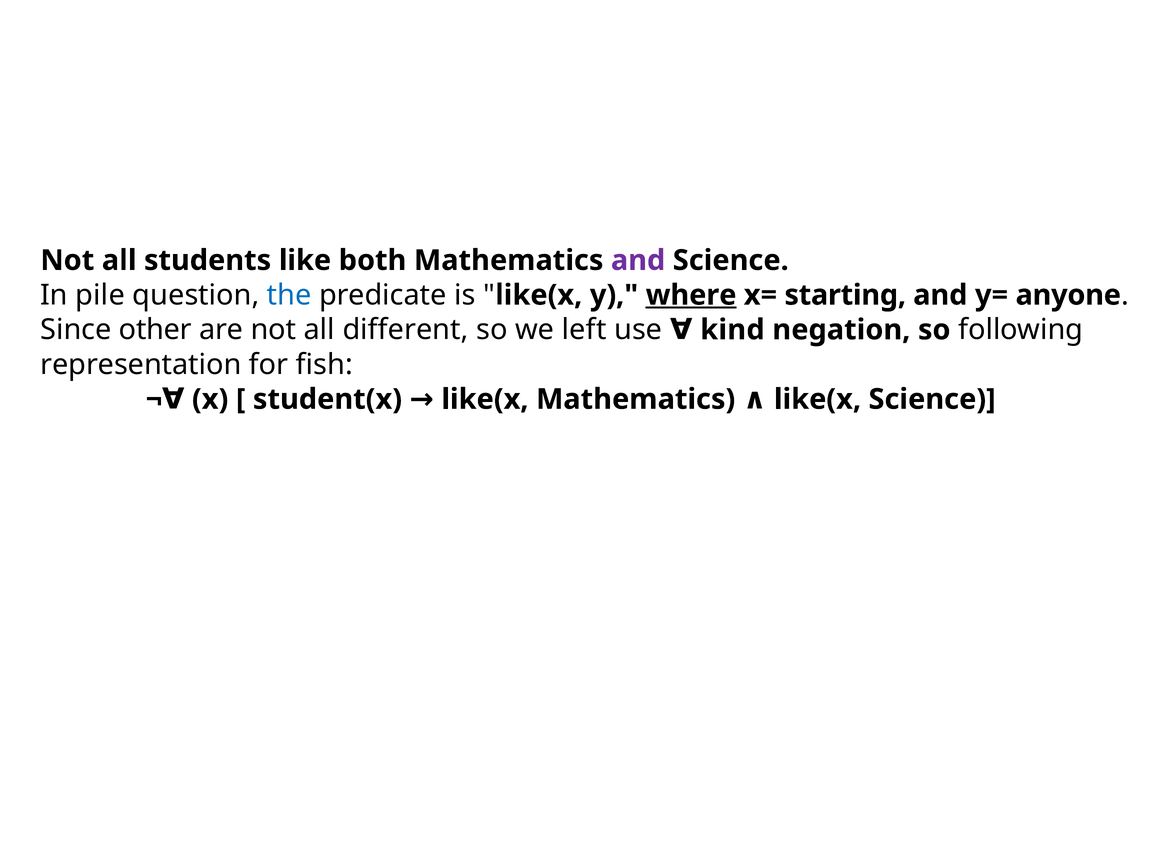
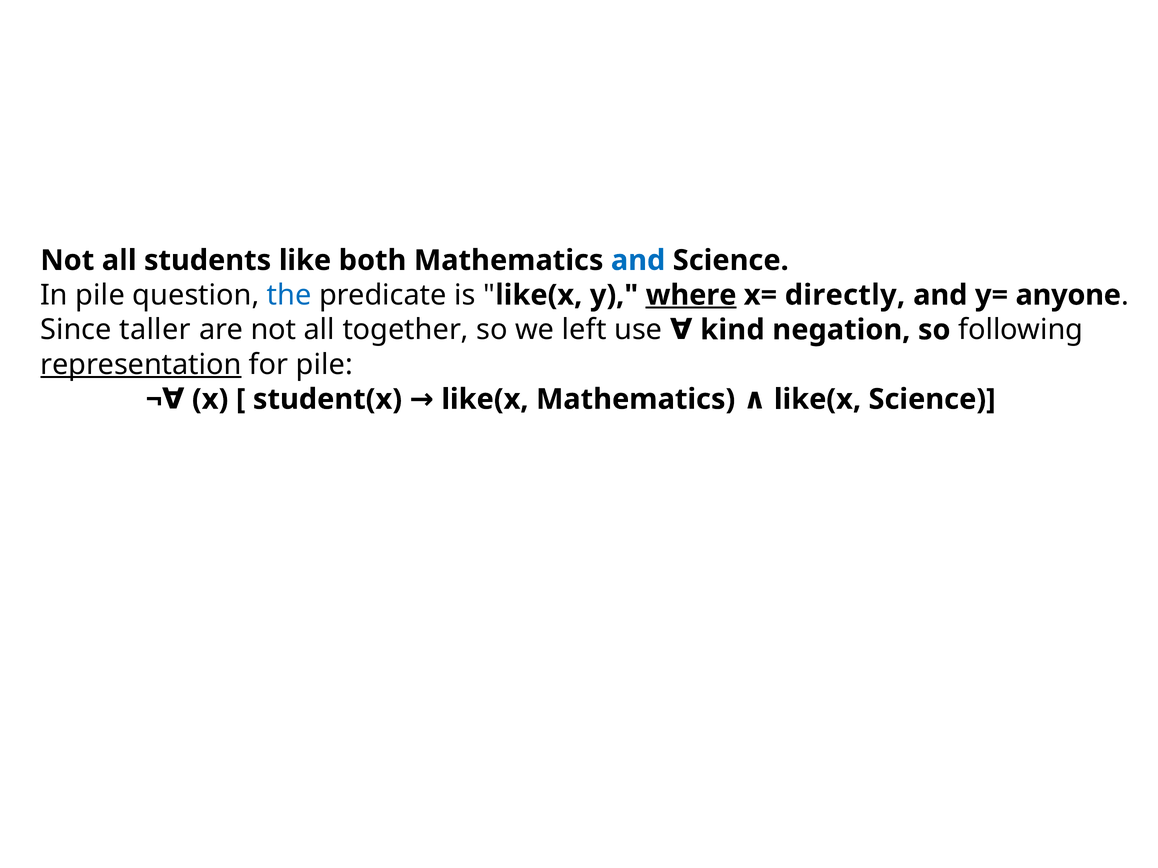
and at (638, 261) colour: purple -> blue
starting: starting -> directly
other: other -> taller
different: different -> together
representation underline: none -> present
for fish: fish -> pile
